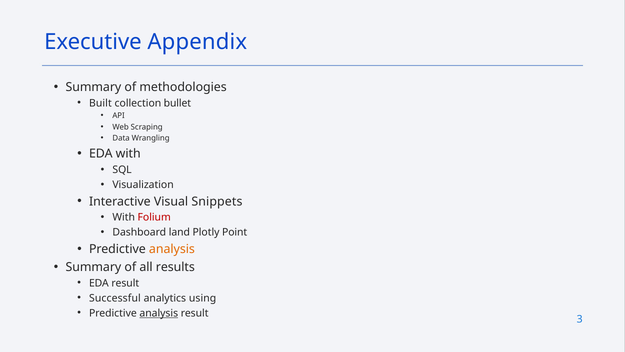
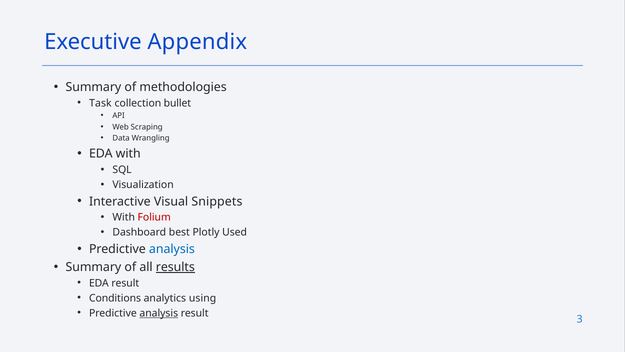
Built: Built -> Task
land: land -> best
Point: Point -> Used
analysis at (172, 249) colour: orange -> blue
results underline: none -> present
Successful: Successful -> Conditions
